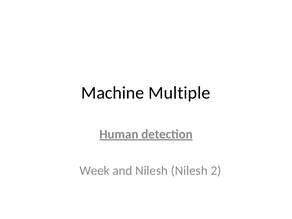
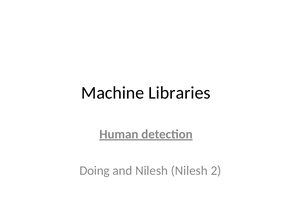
Multiple: Multiple -> Libraries
Week: Week -> Doing
